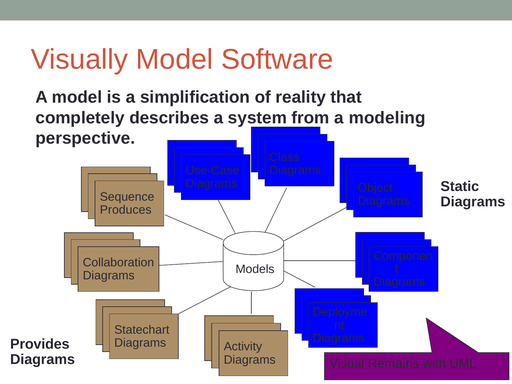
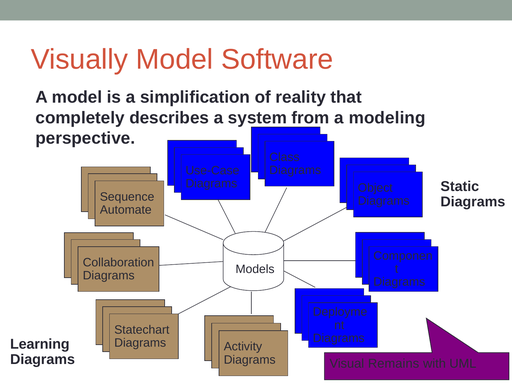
Produces: Produces -> Automate
Provides: Provides -> Learning
